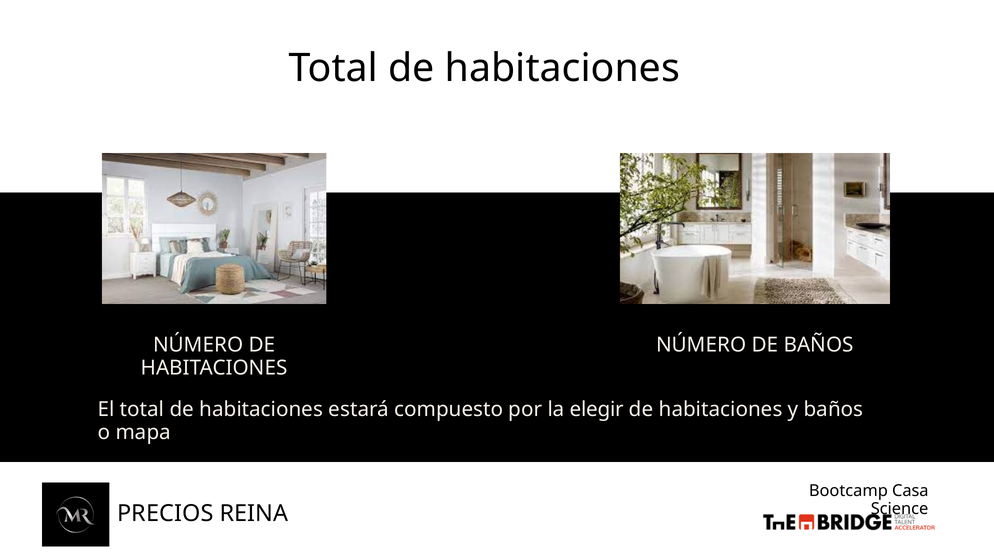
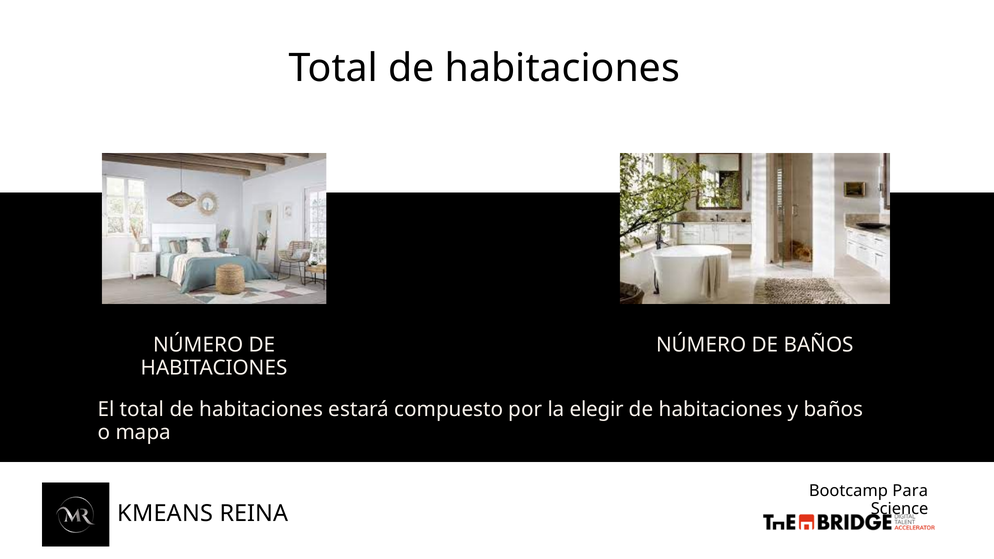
Casa: Casa -> Para
PRECIOS: PRECIOS -> KMEANS
